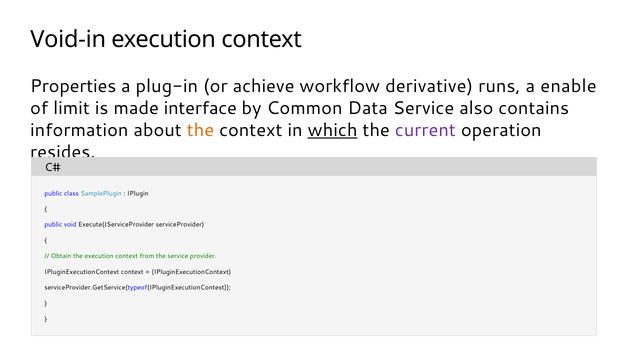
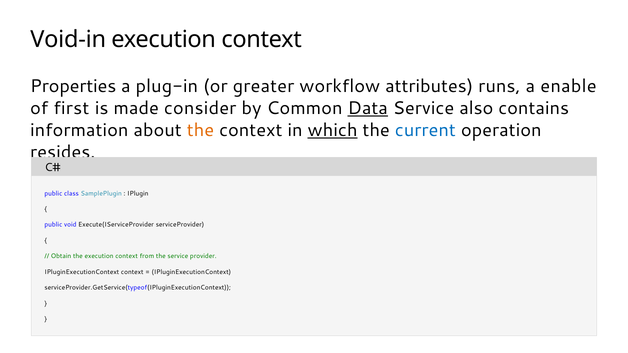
achieve: achieve -> greater
derivative: derivative -> attributes
limit: limit -> first
interface: interface -> consider
Data underline: none -> present
current colour: purple -> blue
